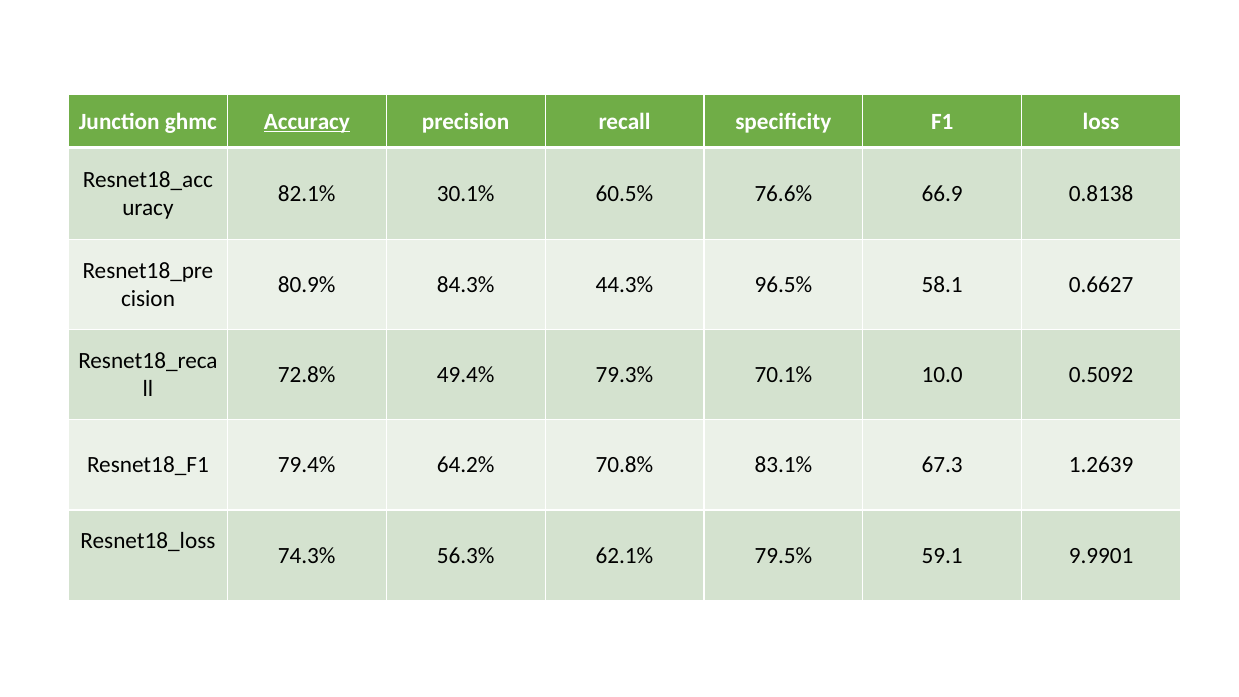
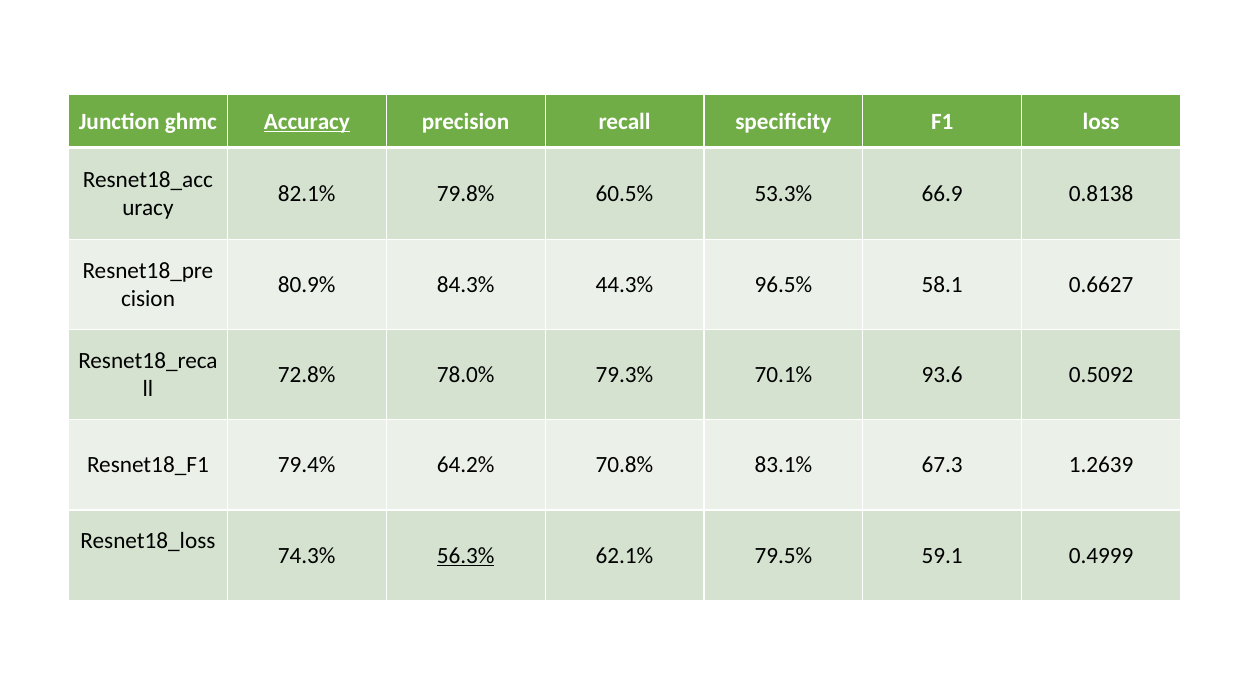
30.1%: 30.1% -> 79.8%
76.6%: 76.6% -> 53.3%
49.4%: 49.4% -> 78.0%
10.0: 10.0 -> 93.6
56.3% underline: none -> present
9.9901: 9.9901 -> 0.4999
